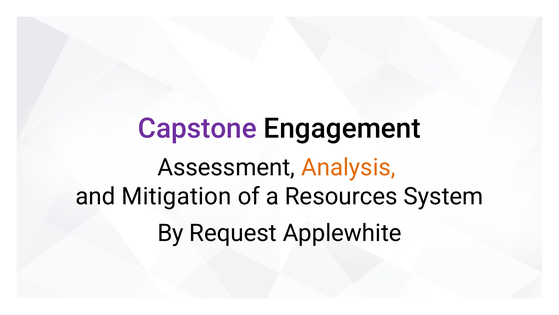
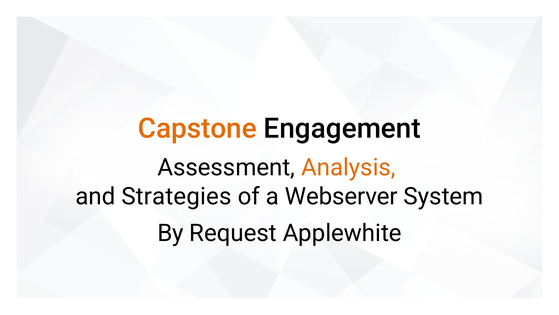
Capstone colour: purple -> orange
Mitigation: Mitigation -> Strategies
Resources: Resources -> Webserver
